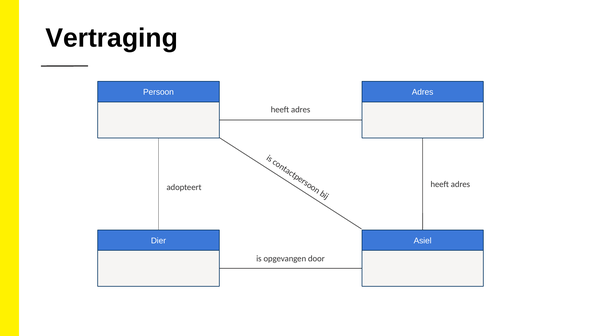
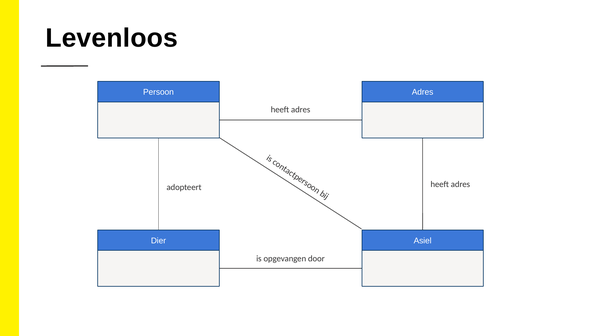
Vertraging: Vertraging -> Levenloos
